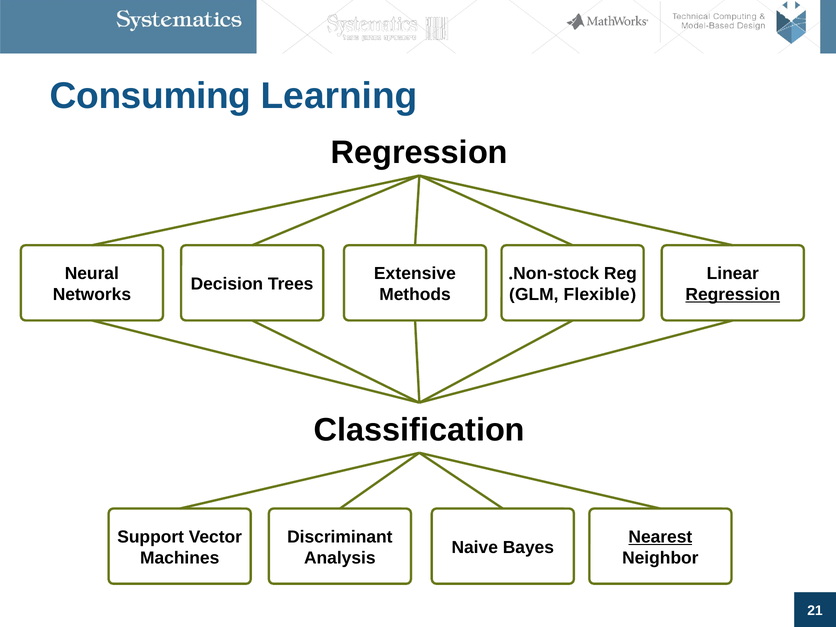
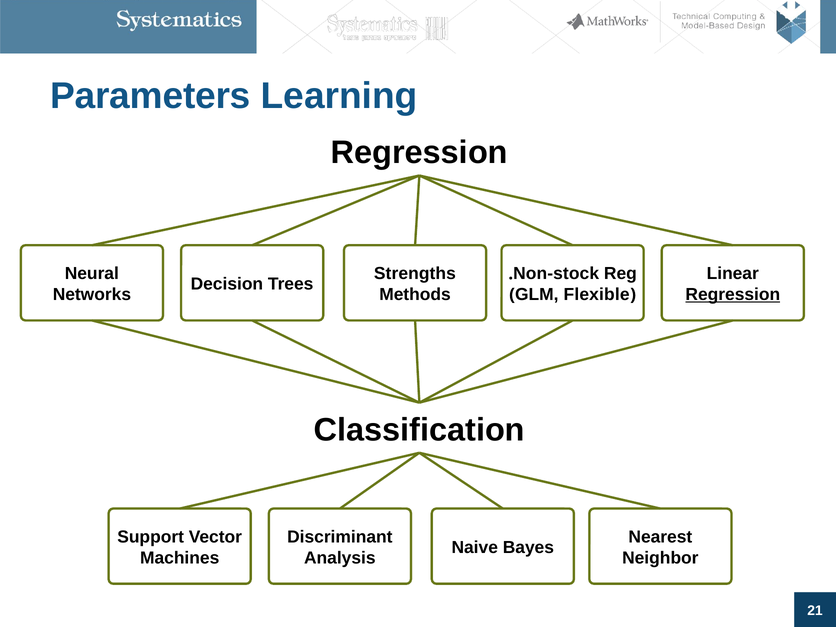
Consuming: Consuming -> Parameters
Extensive: Extensive -> Strengths
Nearest underline: present -> none
